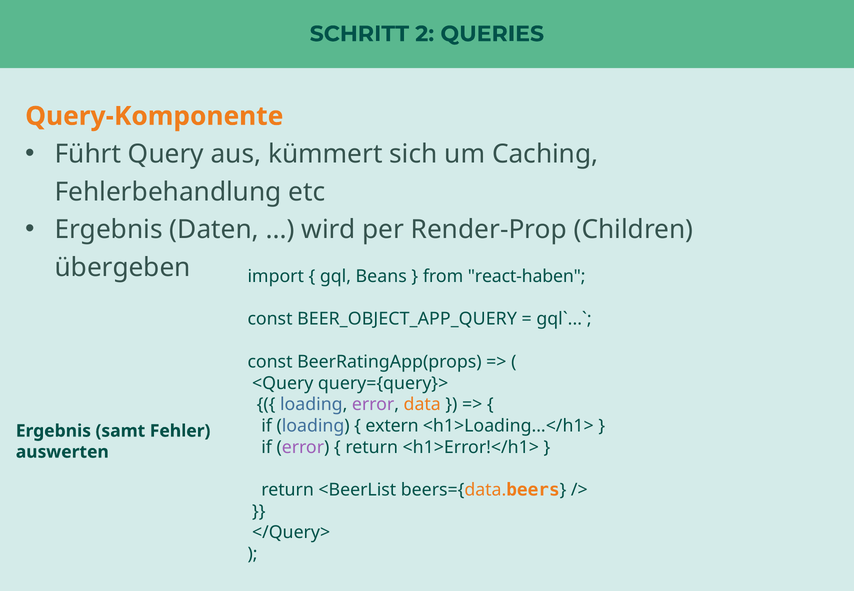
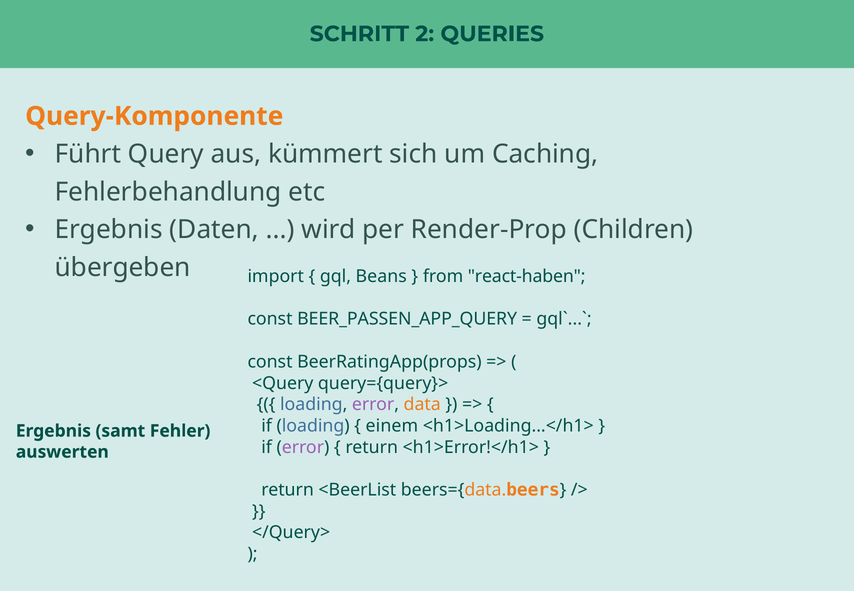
BEER_OBJECT_APP_QUERY: BEER_OBJECT_APP_QUERY -> BEER_PASSEN_APP_QUERY
extern: extern -> einem
